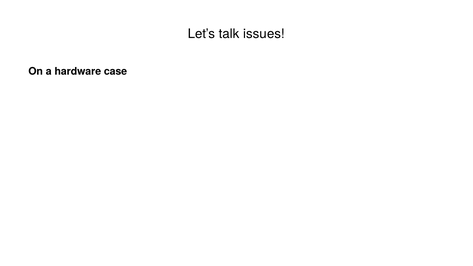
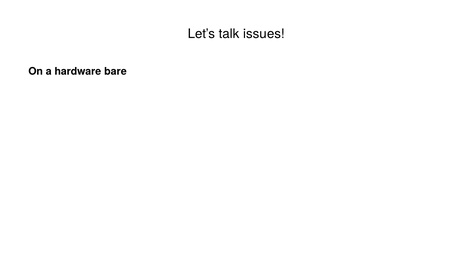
case: case -> bare
